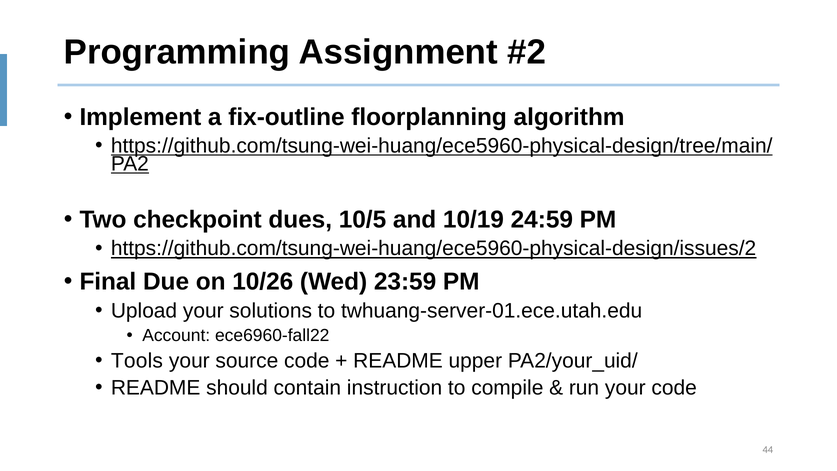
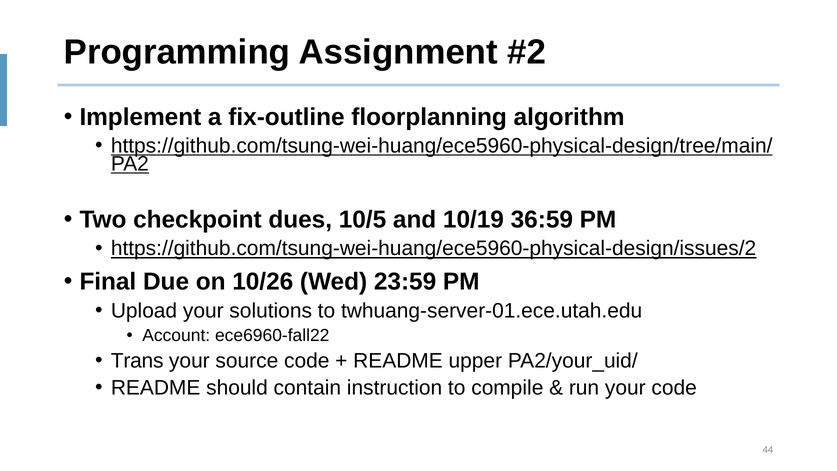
24:59: 24:59 -> 36:59
Tools: Tools -> Trans
